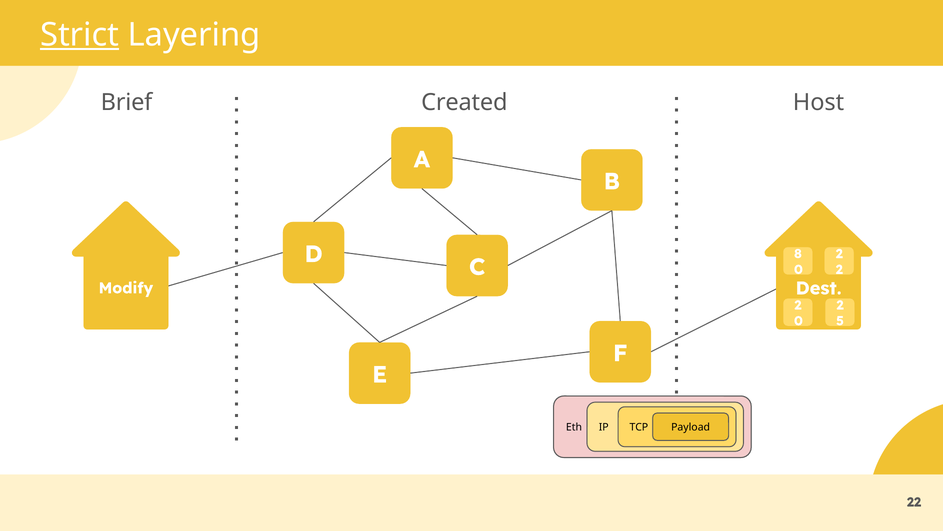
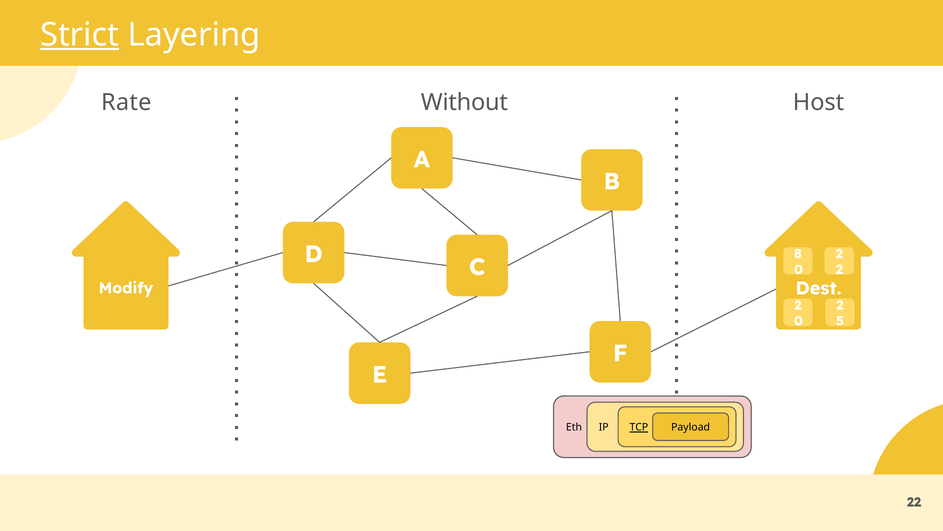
Brief: Brief -> Rate
Created: Created -> Without
TCP underline: none -> present
